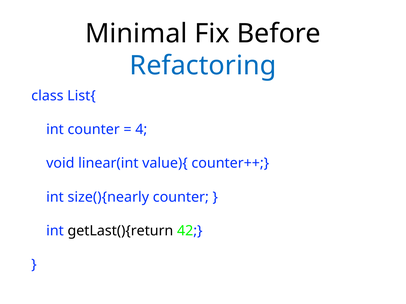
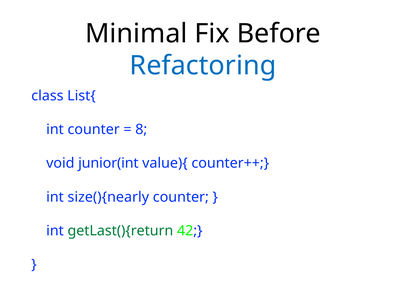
4: 4 -> 8
linear(int: linear(int -> junior(int
getLast(){return colour: black -> green
